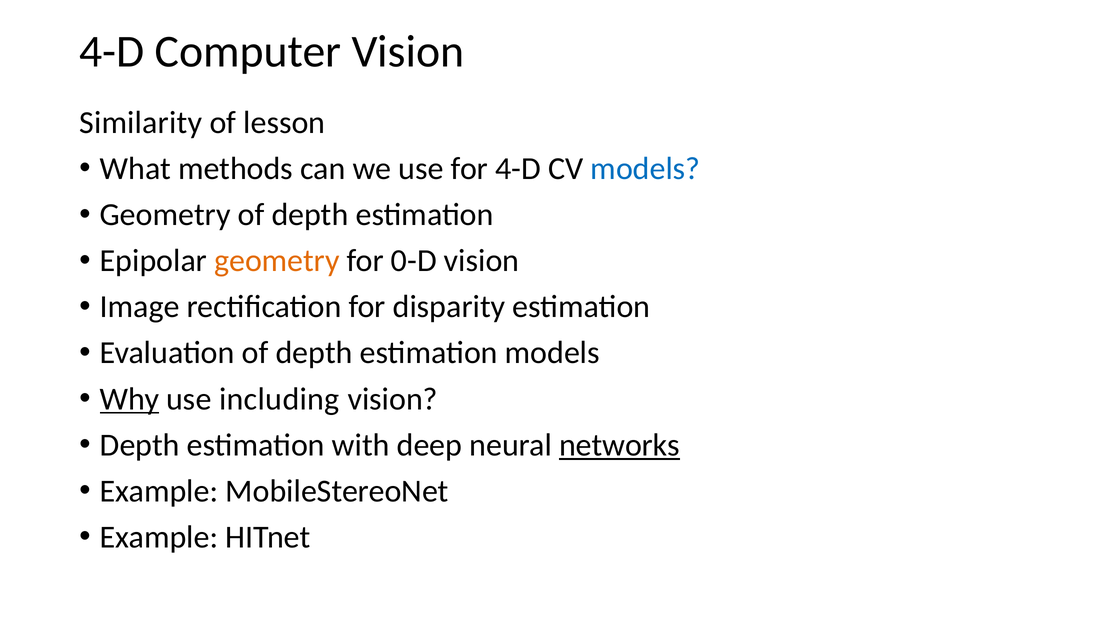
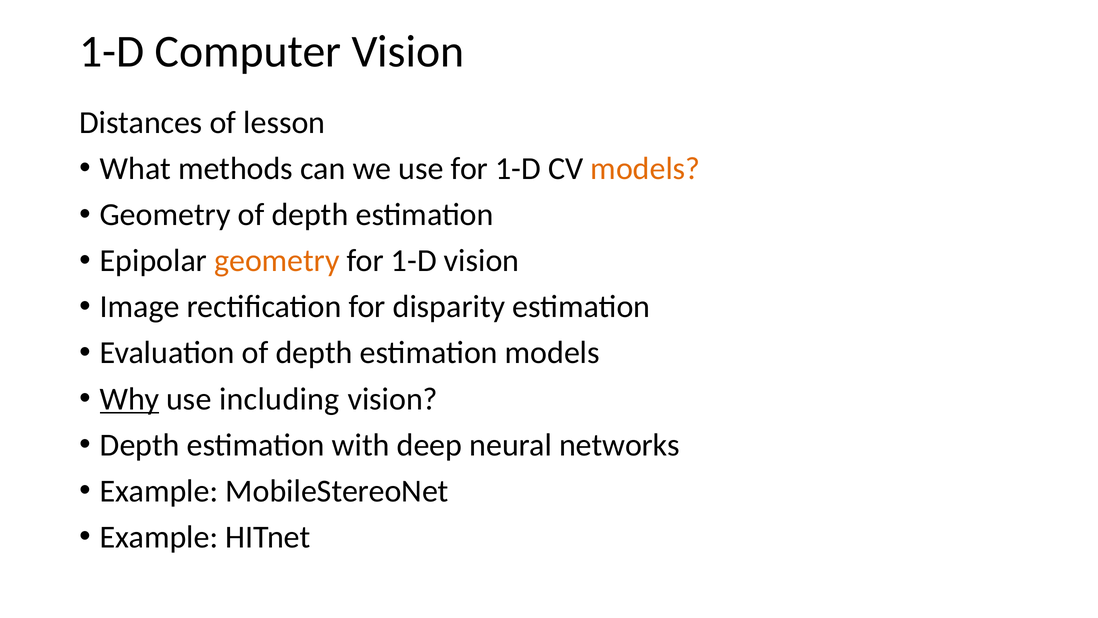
4-D at (112, 52): 4-D -> 1-D
Similarity: Similarity -> Distances
use for 4-D: 4-D -> 1-D
models at (645, 169) colour: blue -> orange
0-D at (414, 261): 0-D -> 1-D
networks underline: present -> none
